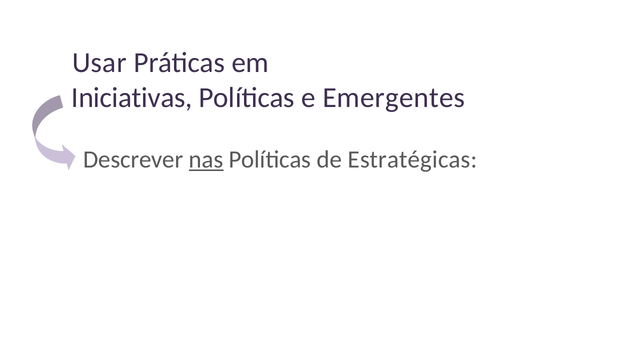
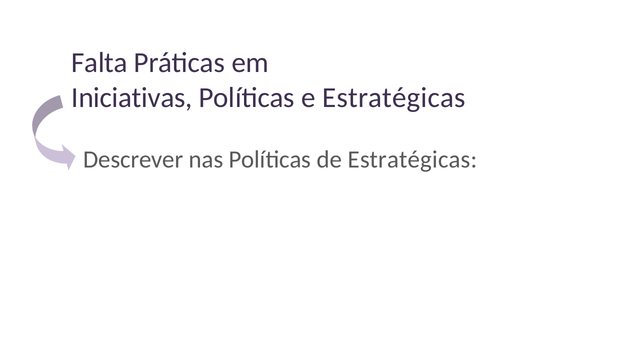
Usar: Usar -> Falta
e Emergentes: Emergentes -> Estratégicas
nas underline: present -> none
